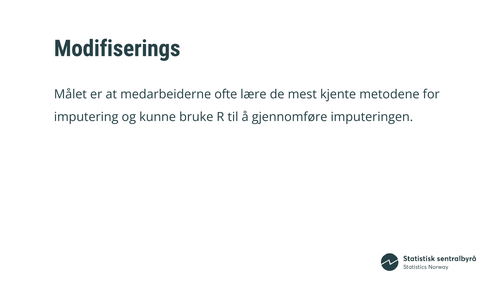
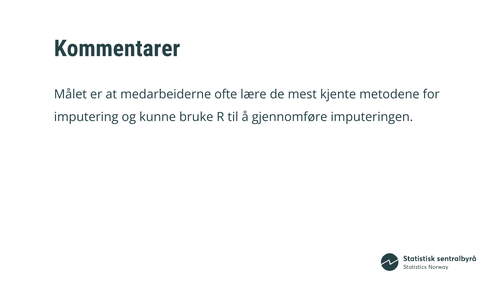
Modifiserings: Modifiserings -> Kommentarer
